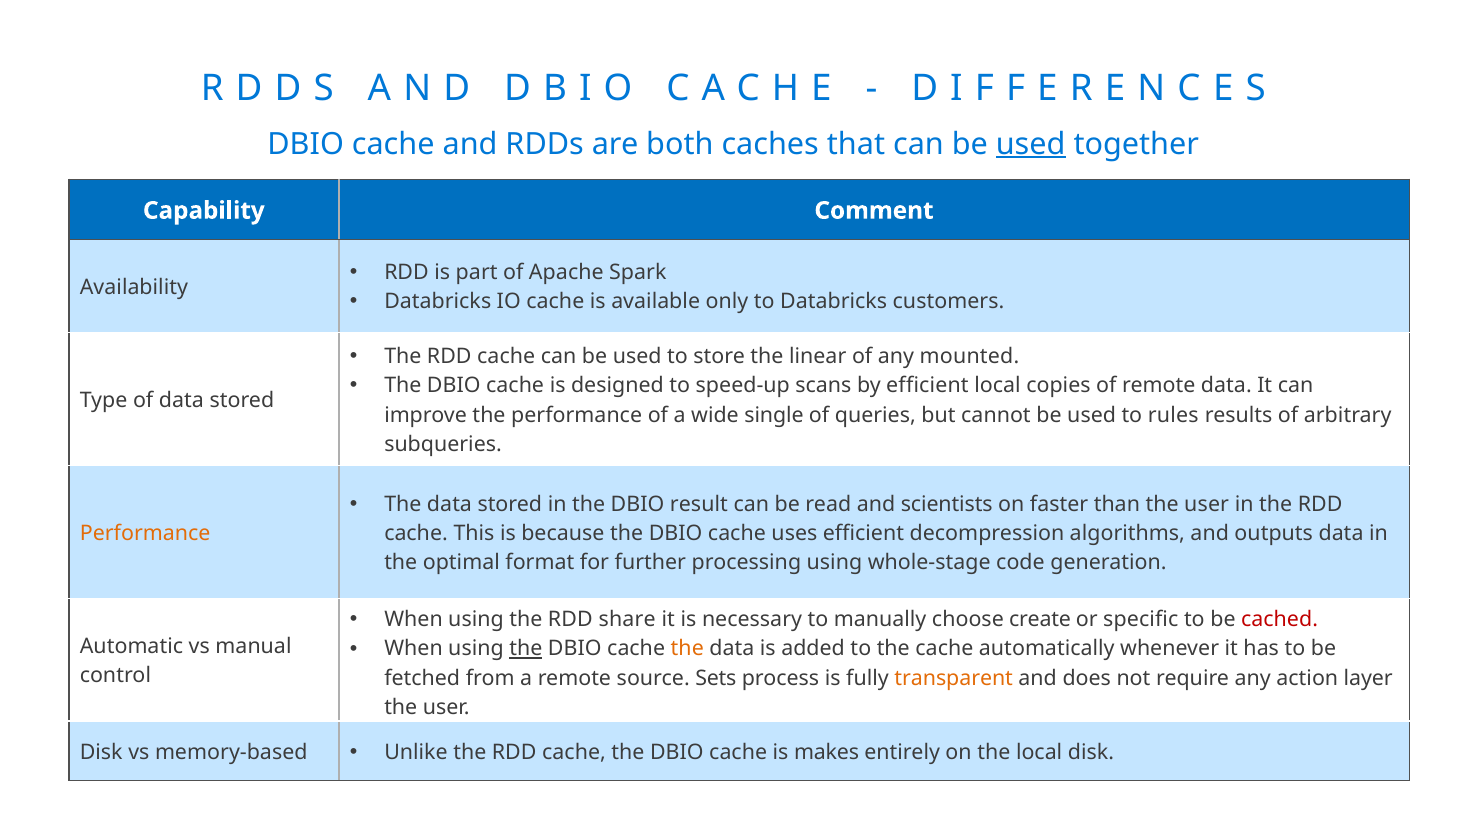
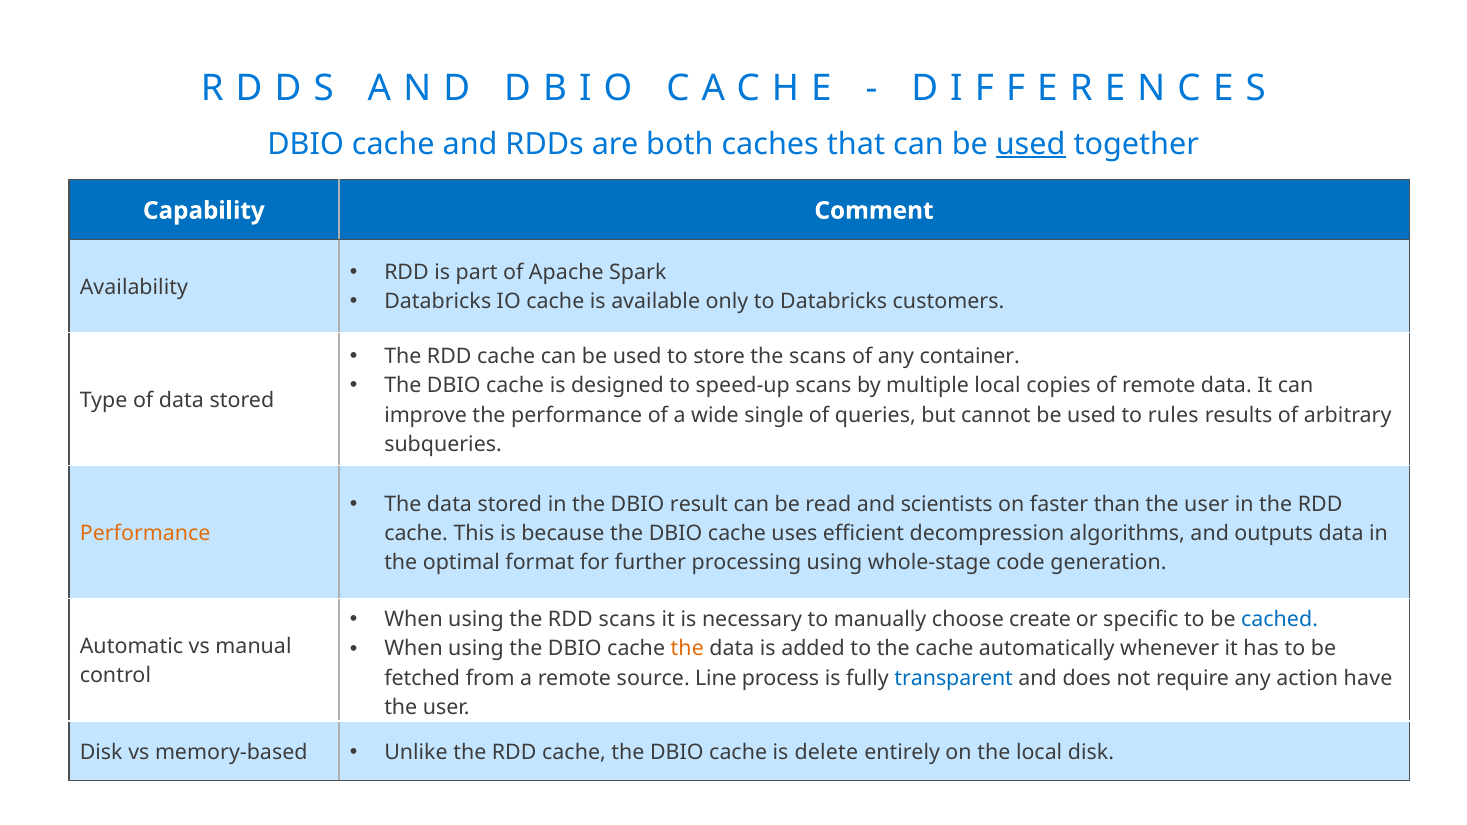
the linear: linear -> scans
mounted: mounted -> container
by efficient: efficient -> multiple
RDD share: share -> scans
cached colour: red -> blue
the at (526, 649) underline: present -> none
Sets: Sets -> Line
transparent colour: orange -> blue
layer: layer -> have
makes: makes -> delete
